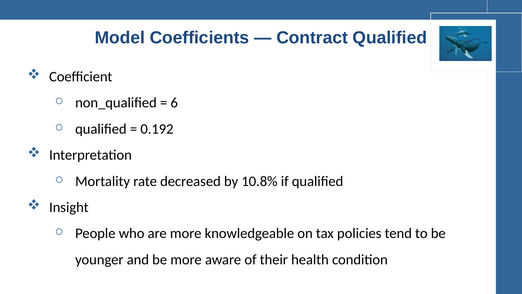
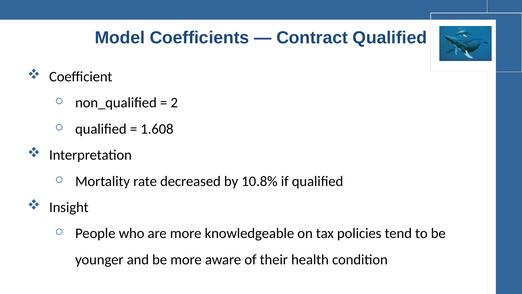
6: 6 -> 2
0.192: 0.192 -> 1.608
